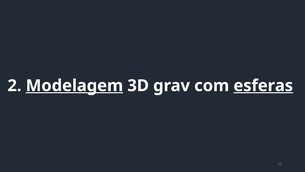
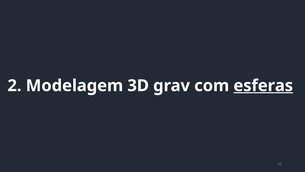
Modelagem underline: present -> none
